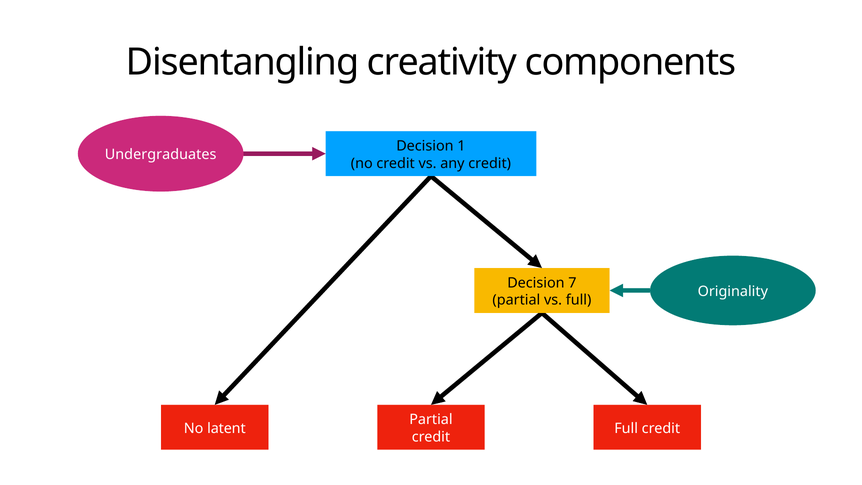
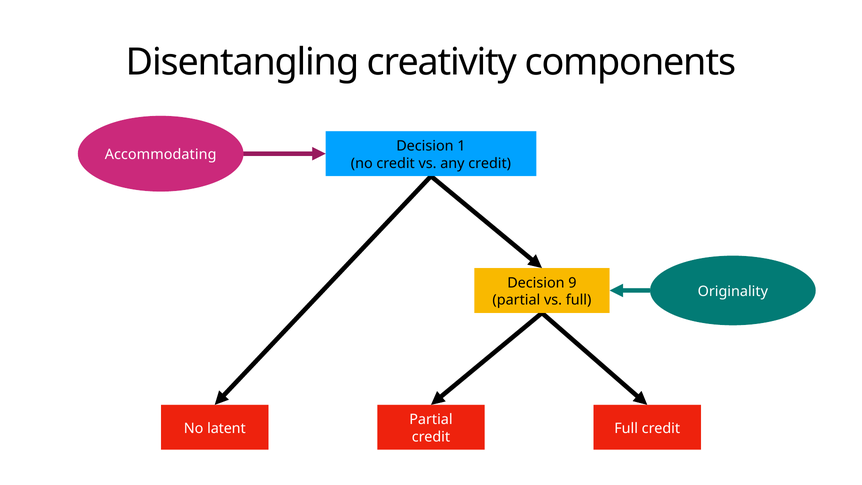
Undergraduates: Undergraduates -> Accommodating
7: 7 -> 9
